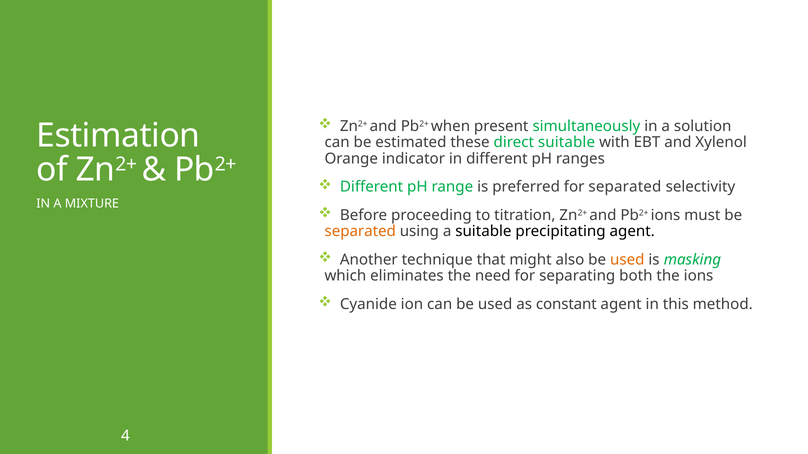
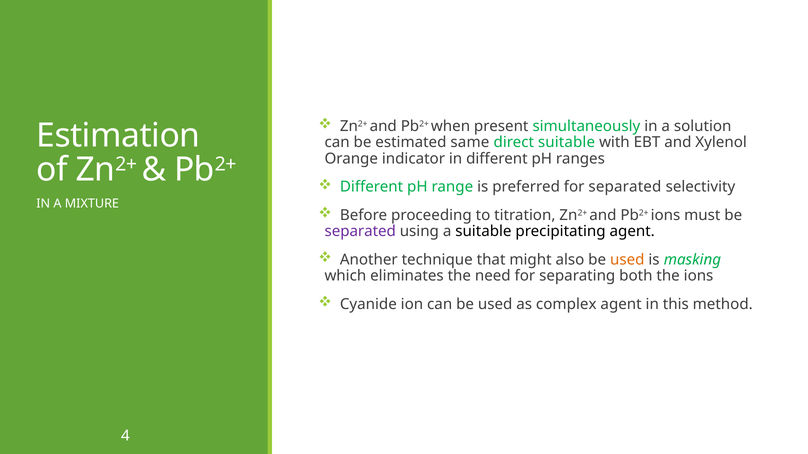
these: these -> same
separated at (360, 232) colour: orange -> purple
constant: constant -> complex
